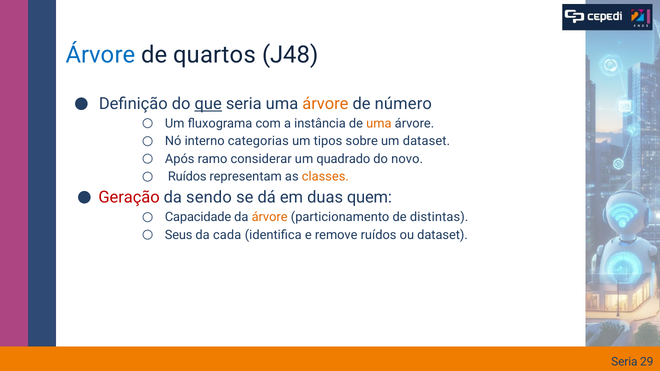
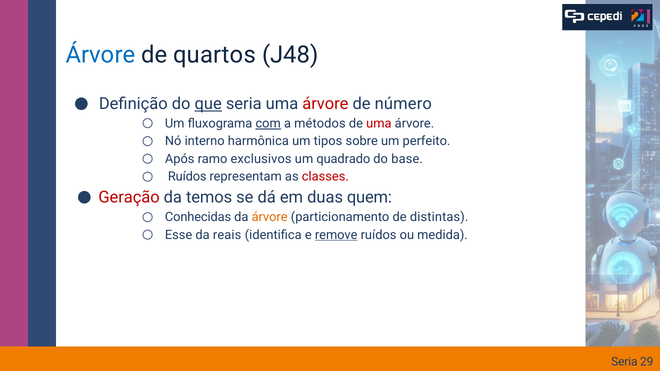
árvore at (325, 104) colour: orange -> red
com underline: none -> present
instância: instância -> métodos
uma at (379, 123) colour: orange -> red
categorias: categorias -> harmônica
um dataset: dataset -> perfeito
considerar: considerar -> exclusivos
novo: novo -> base
classes colour: orange -> red
sendo: sendo -> temos
Capacidade: Capacidade -> Conhecidas
Seus: Seus -> Esse
cada: cada -> reais
remove underline: none -> present
ou dataset: dataset -> medida
